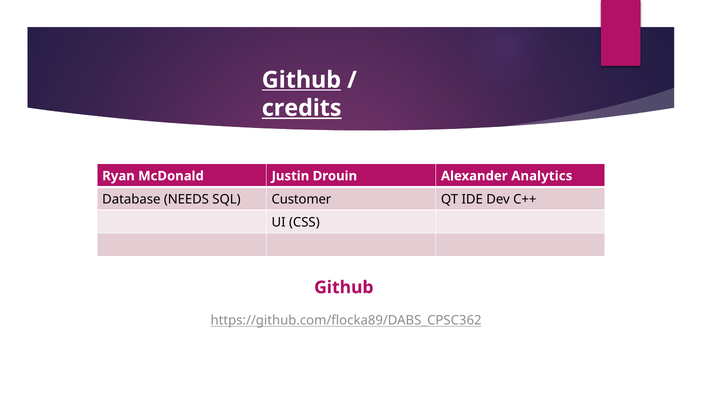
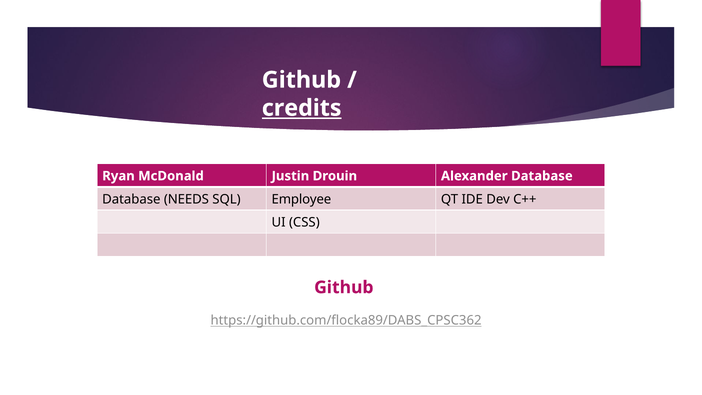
Github at (301, 80) underline: present -> none
Alexander Analytics: Analytics -> Database
Customer: Customer -> Employee
